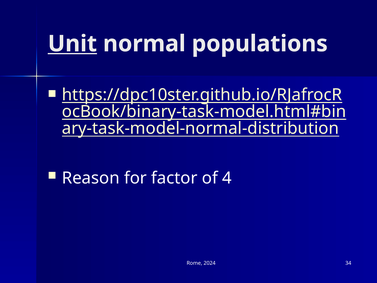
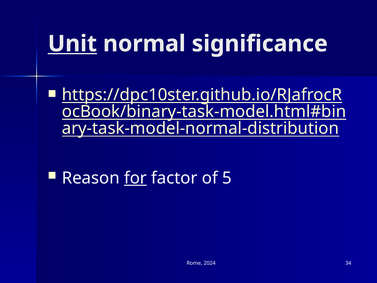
populations: populations -> significance
for underline: none -> present
4: 4 -> 5
